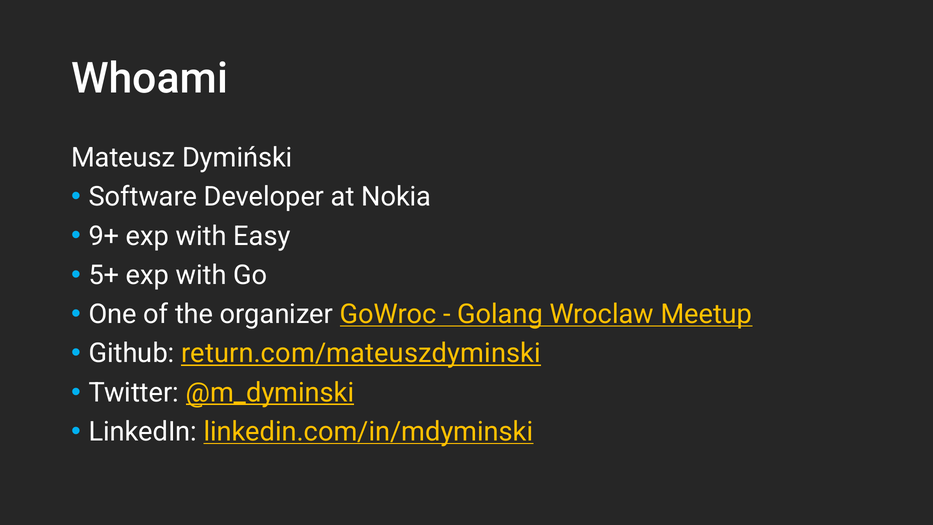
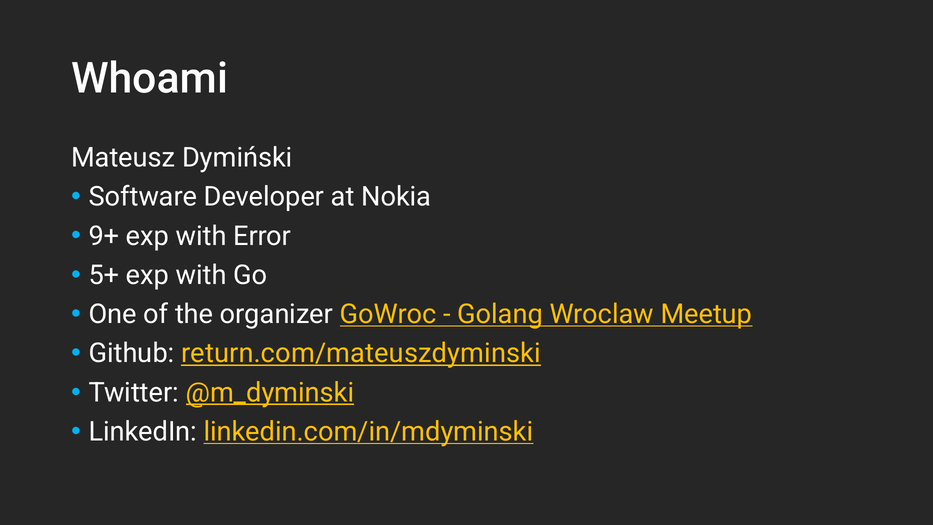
Easy: Easy -> Error
